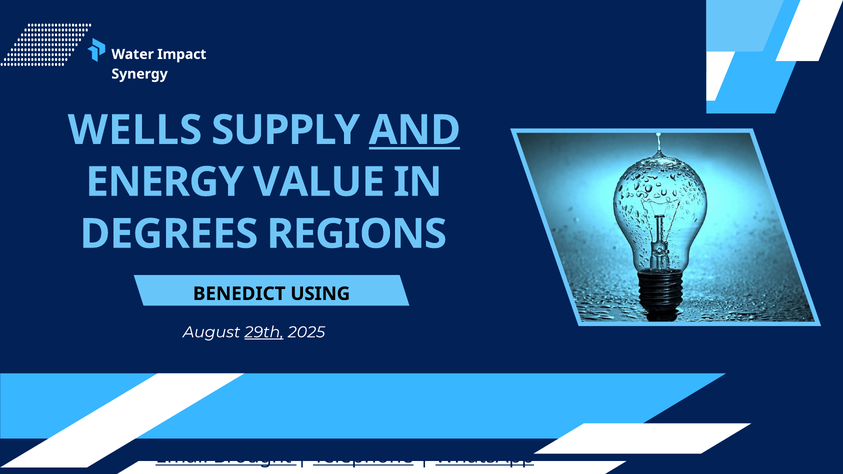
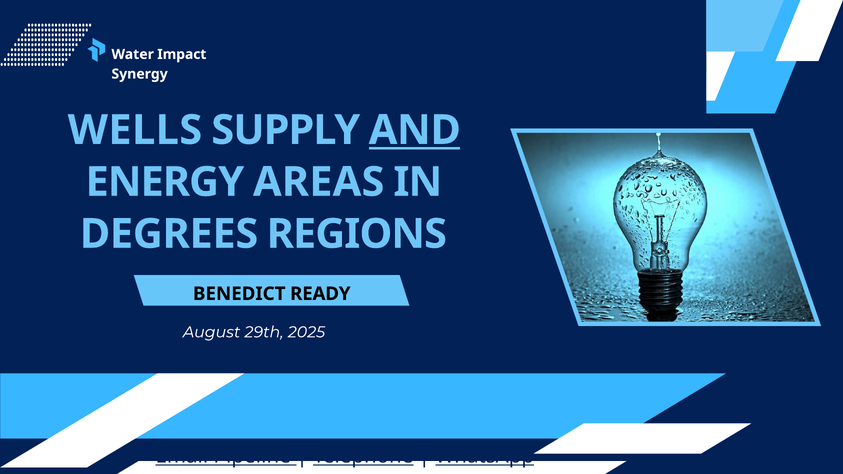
VALUE: VALUE -> AREAS
USING: USING -> READY
29th underline: present -> none
Brought: Brought -> Pipeline
